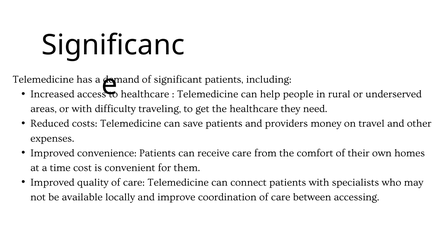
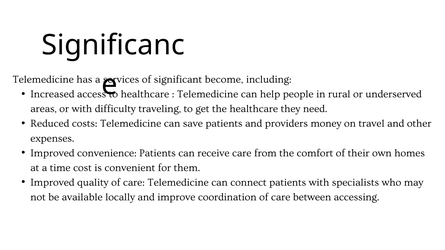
demand: demand -> services
significant patients: patients -> become
